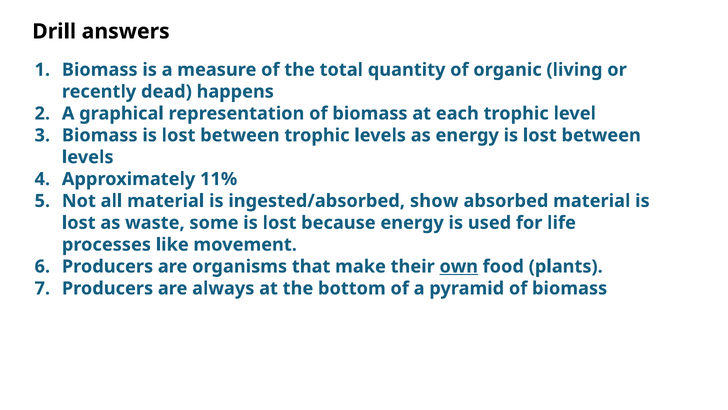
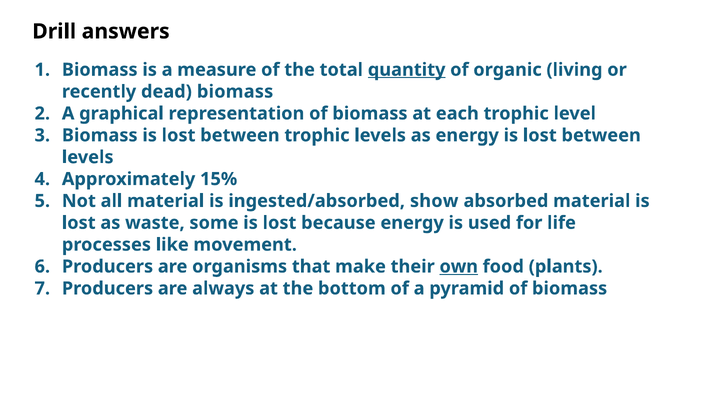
quantity underline: none -> present
dead happens: happens -> biomass
11%: 11% -> 15%
